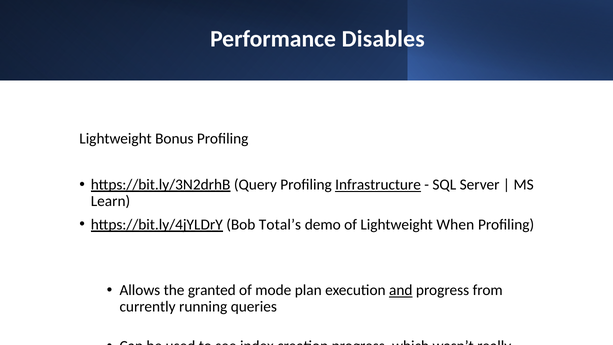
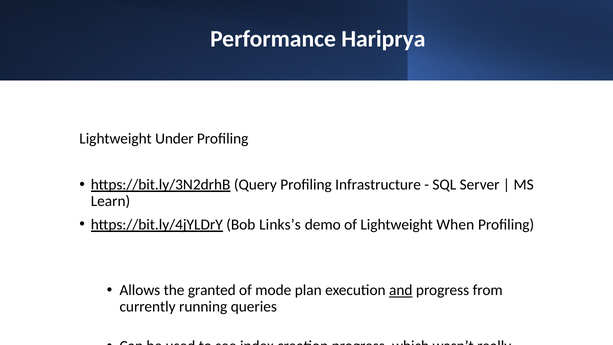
Disables: Disables -> Hariprya
Bonus: Bonus -> Under
Infrastructure underline: present -> none
Total’s: Total’s -> Links’s
